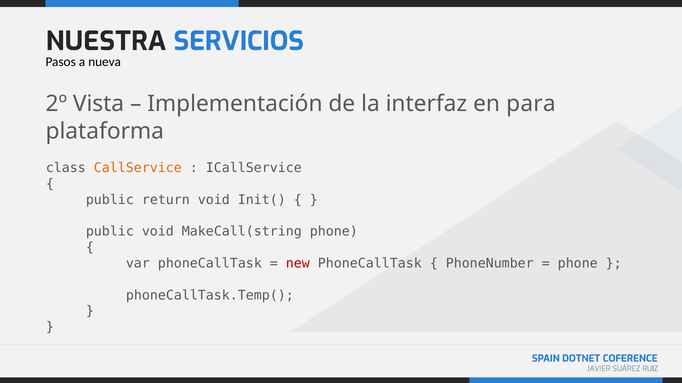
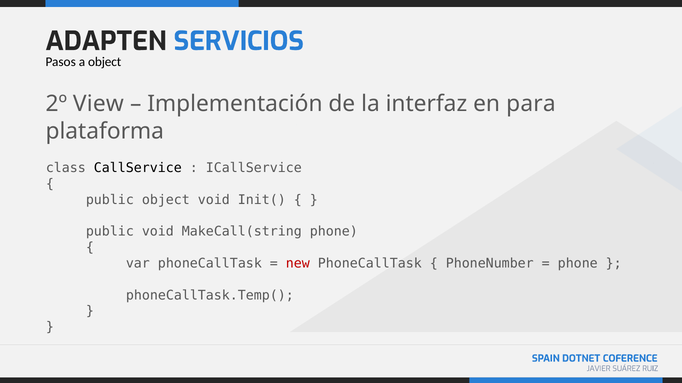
NUESTRA: NUESTRA -> ADAPTEN
a nueva: nueva -> object
Vista: Vista -> View
CallService colour: orange -> black
public return: return -> object
